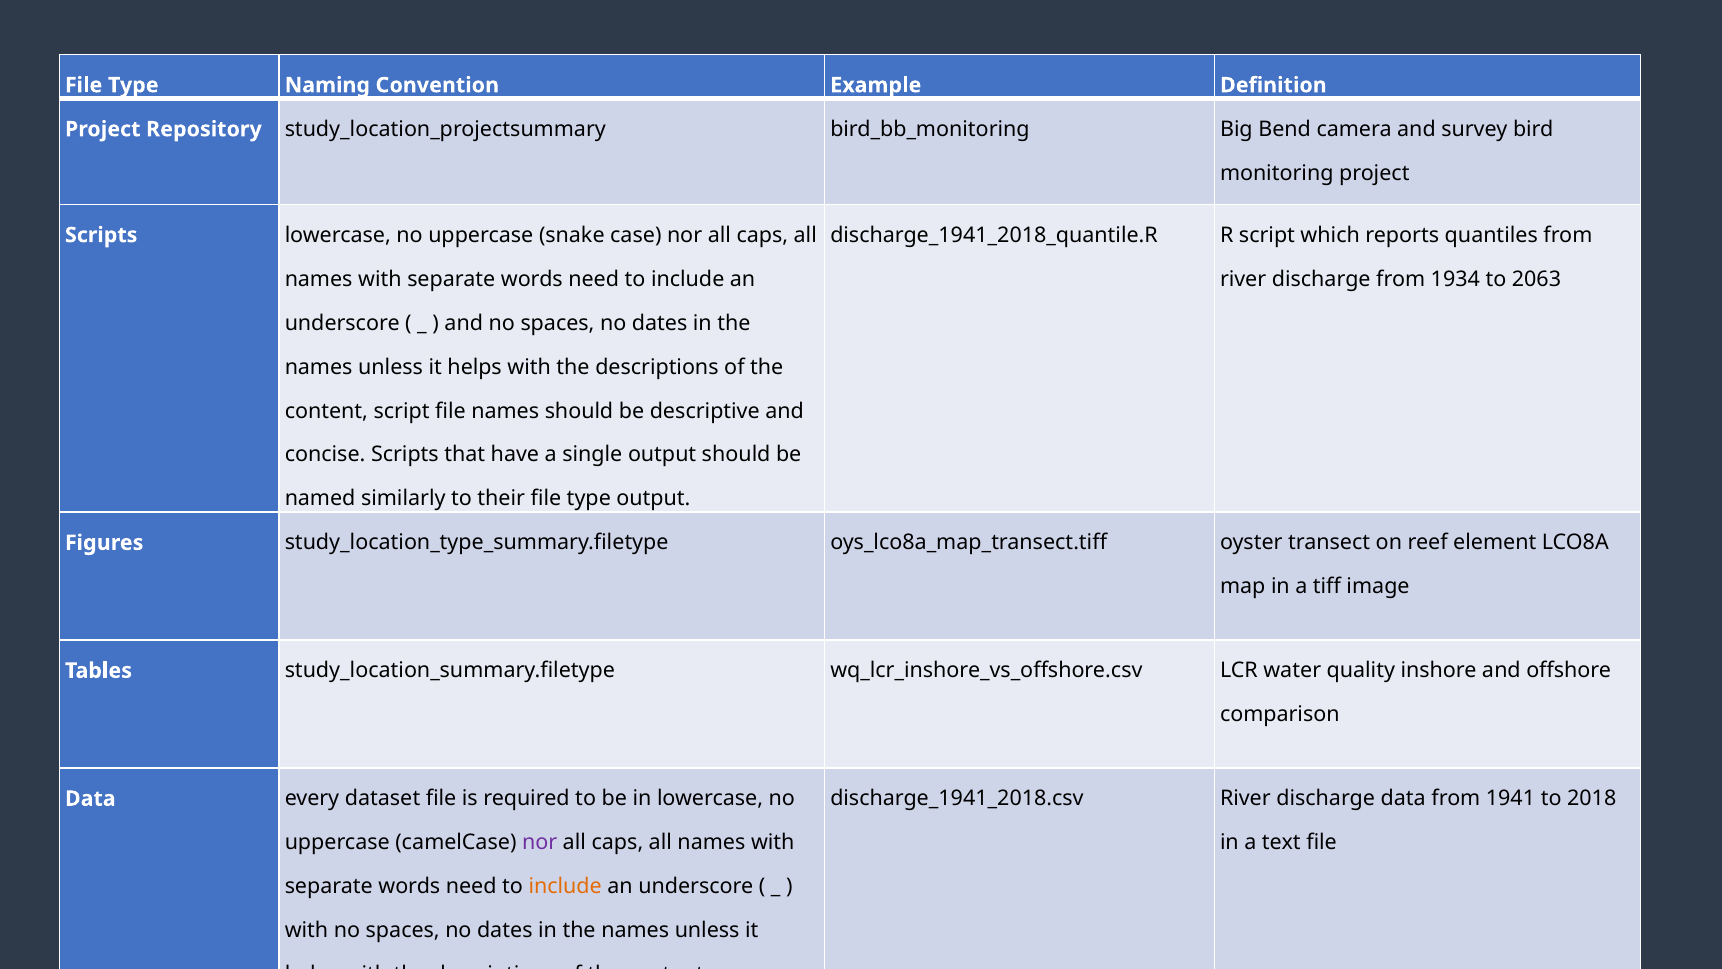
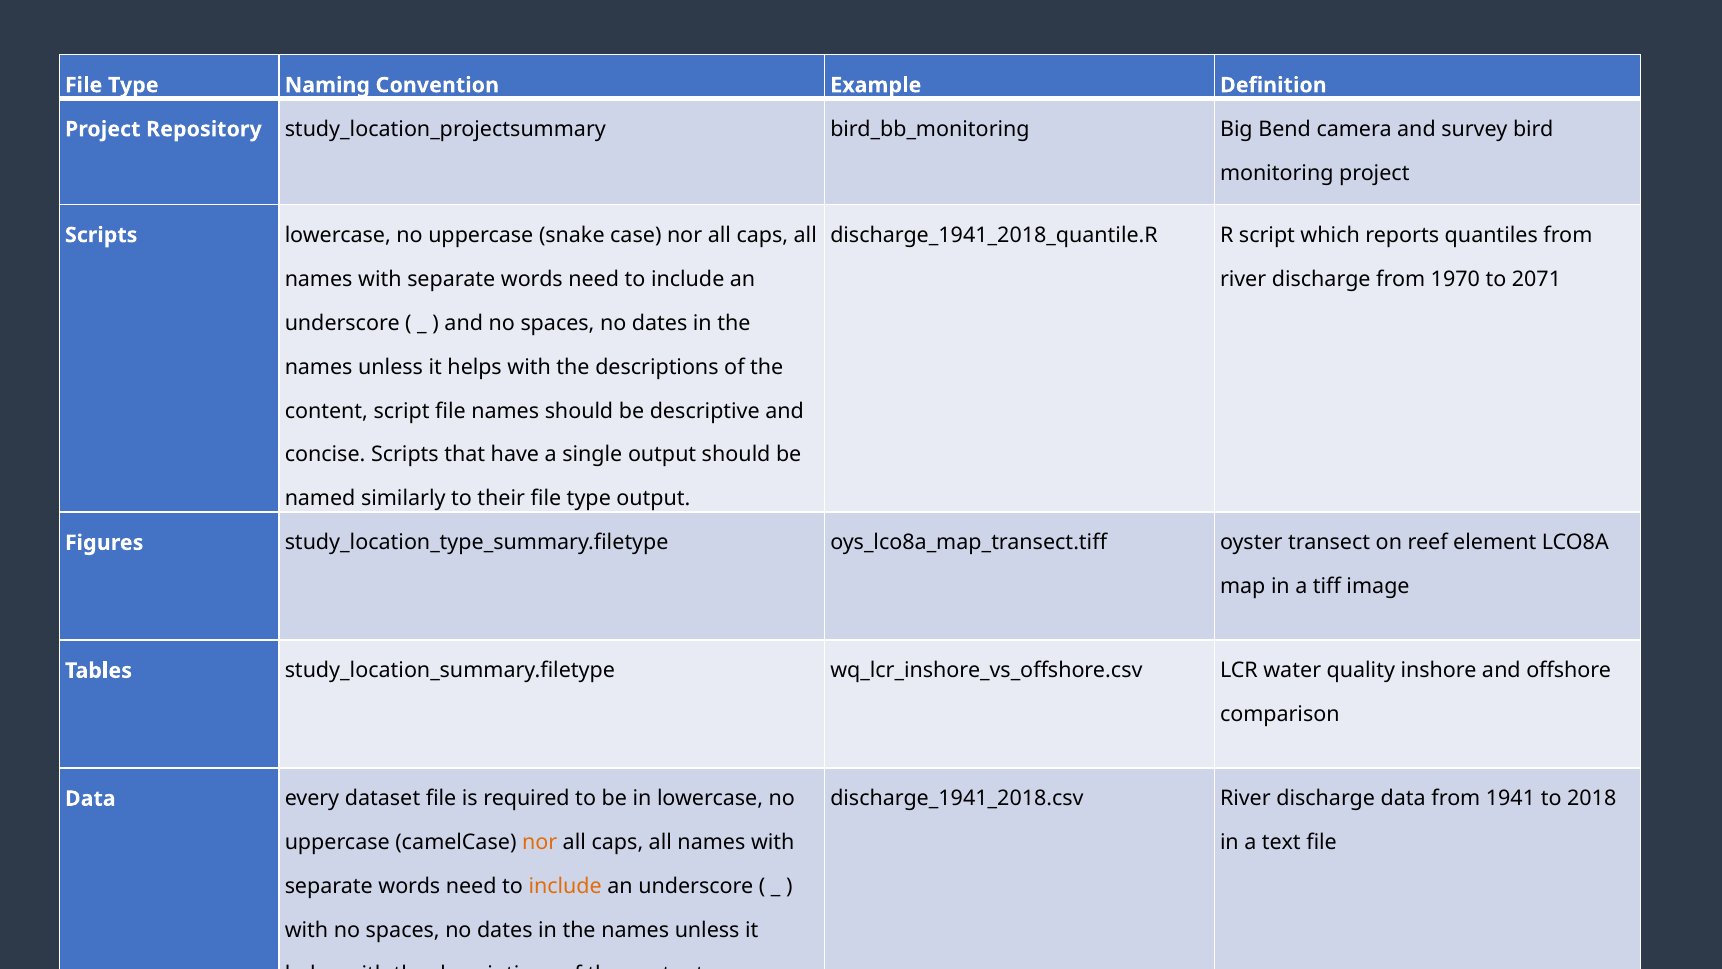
1934: 1934 -> 1970
2063: 2063 -> 2071
nor at (540, 842) colour: purple -> orange
